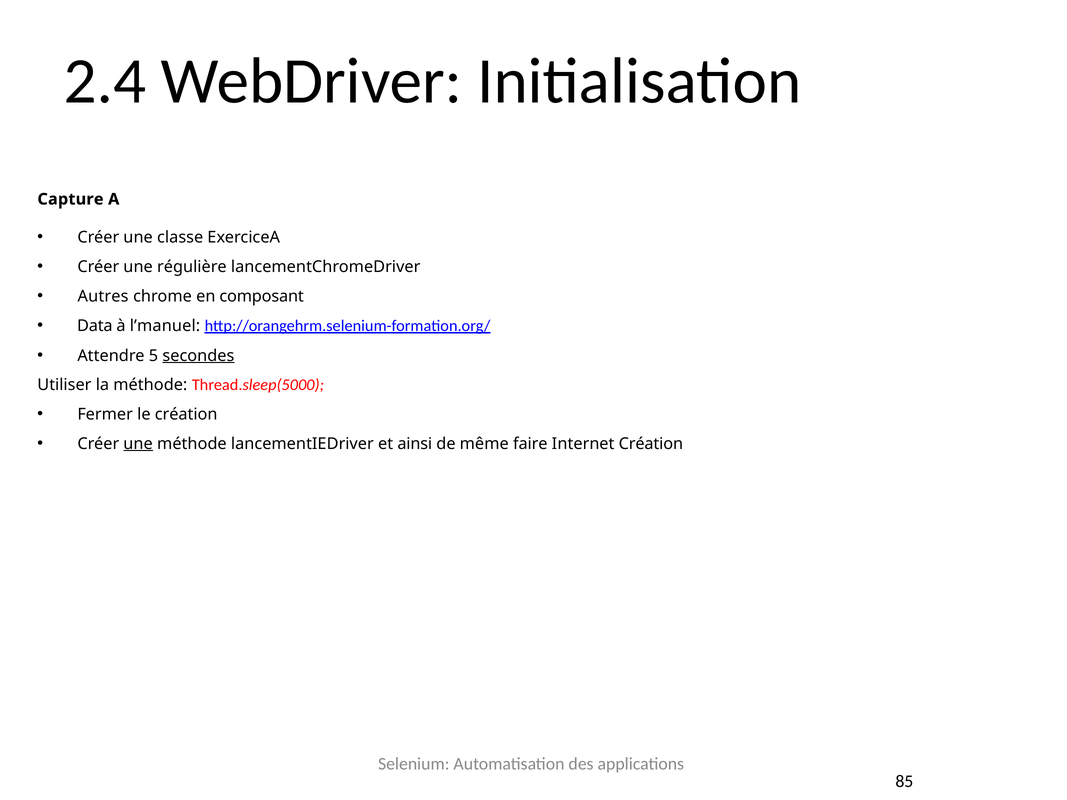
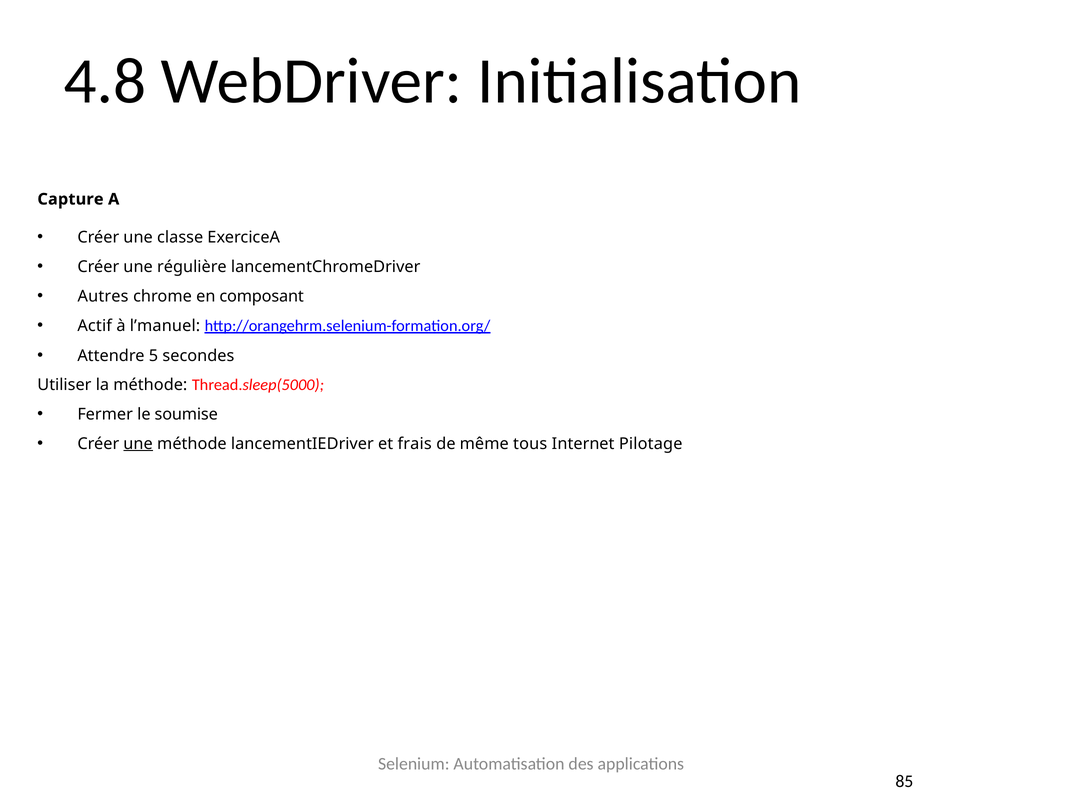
2.4: 2.4 -> 4.8
Data: Data -> Actif
secondes underline: present -> none
le création: création -> soumise
ainsi: ainsi -> frais
faire: faire -> tous
Internet Création: Création -> Pilotage
